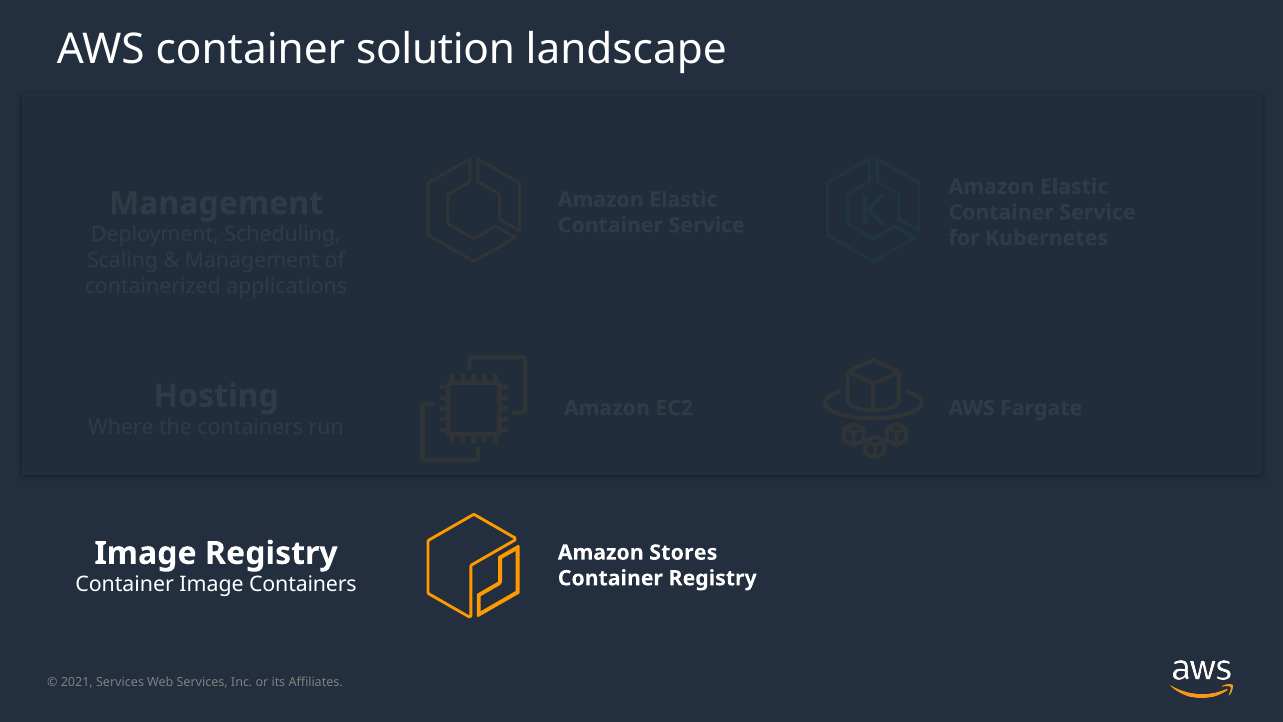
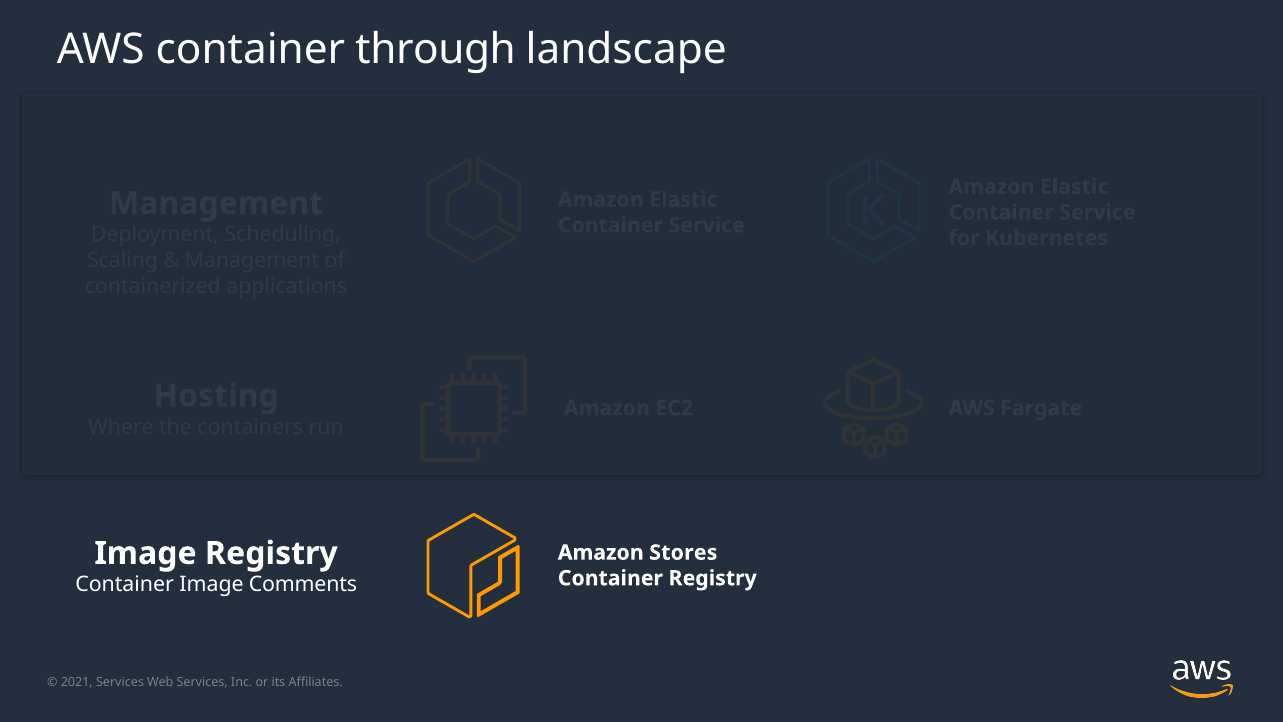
solution: solution -> through
Image Containers: Containers -> Comments
